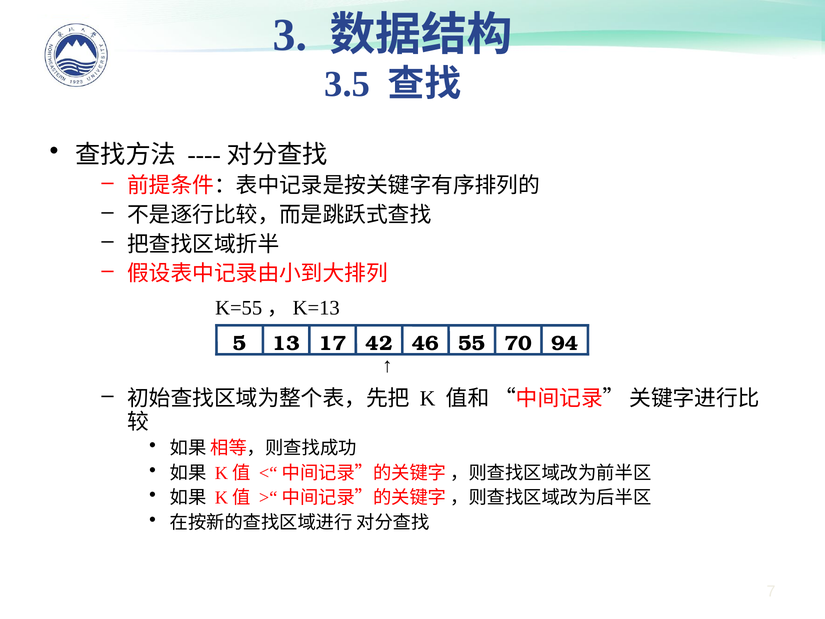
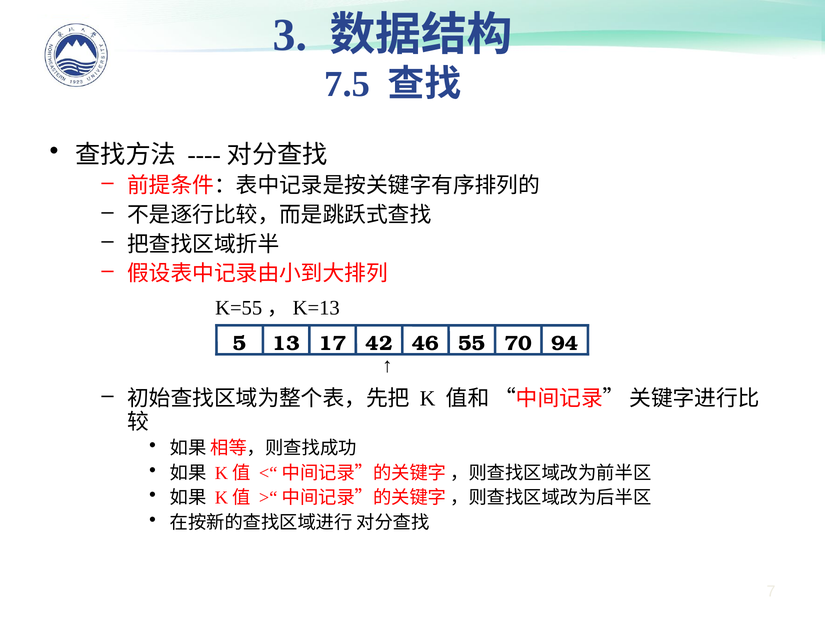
3.5: 3.5 -> 7.5
